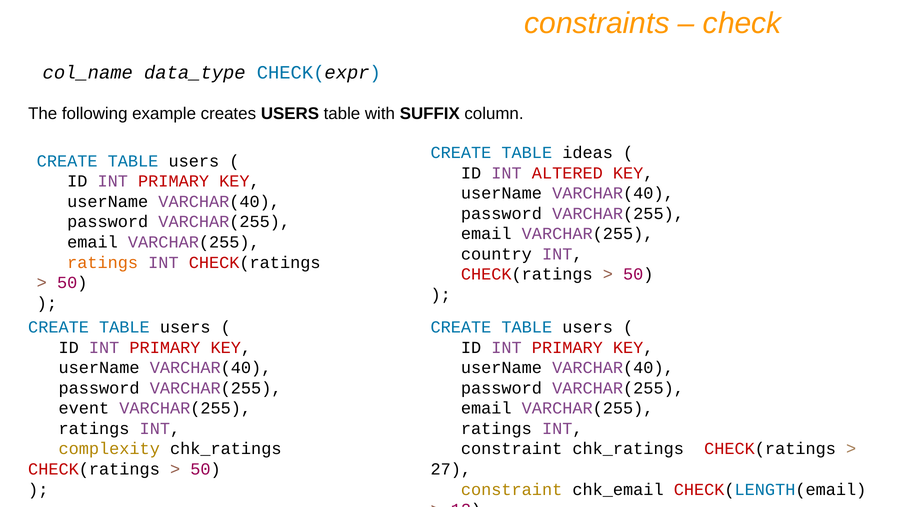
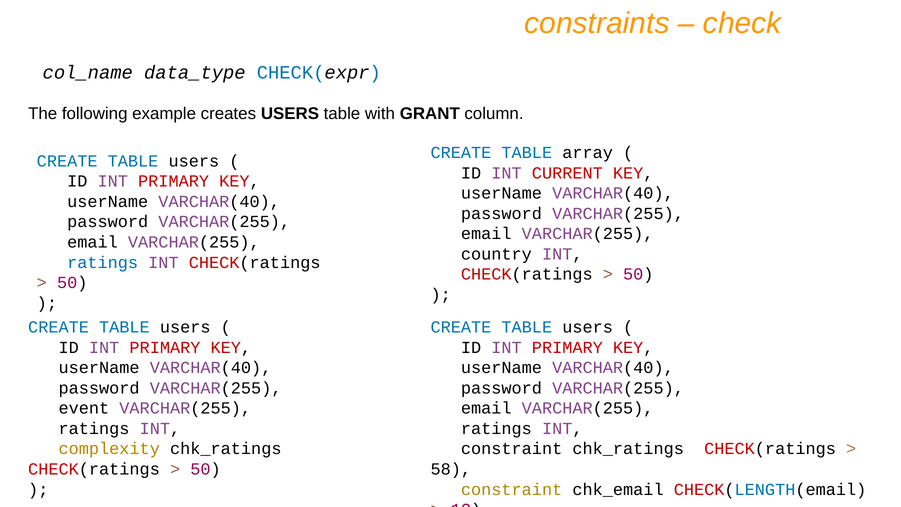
SUFFIX: SUFFIX -> GRANT
ideas: ideas -> array
ALTERED: ALTERED -> CURRENT
ratings at (103, 262) colour: orange -> blue
27: 27 -> 58
